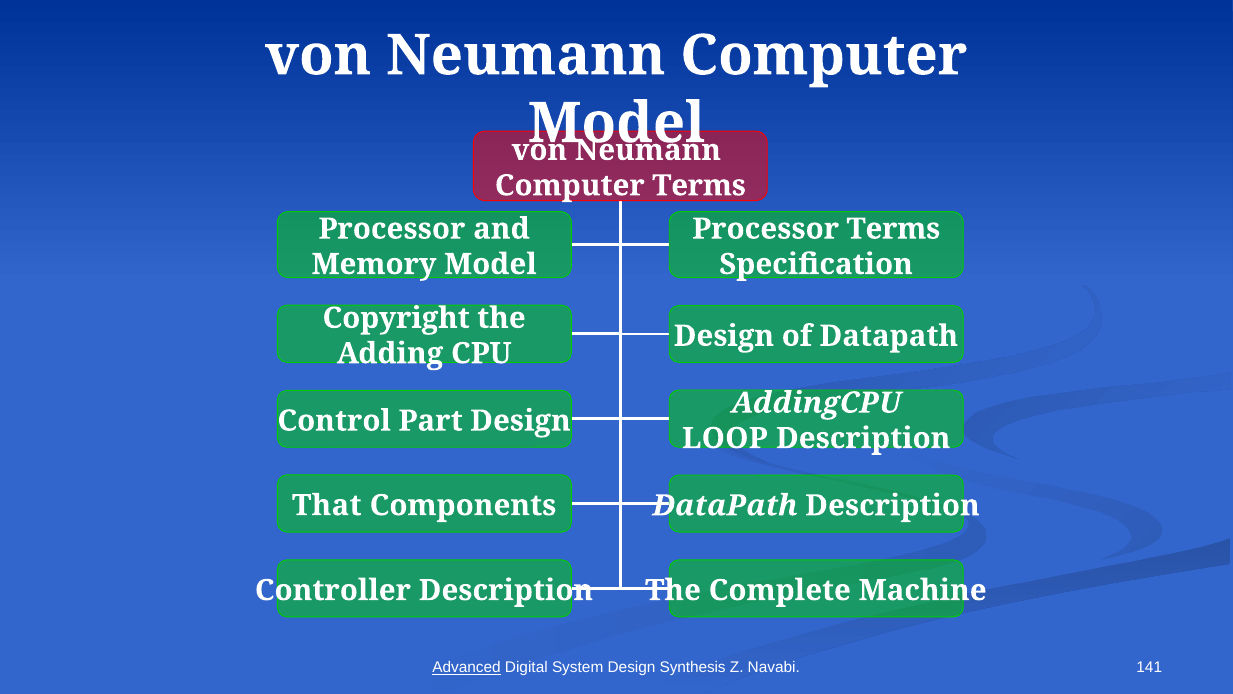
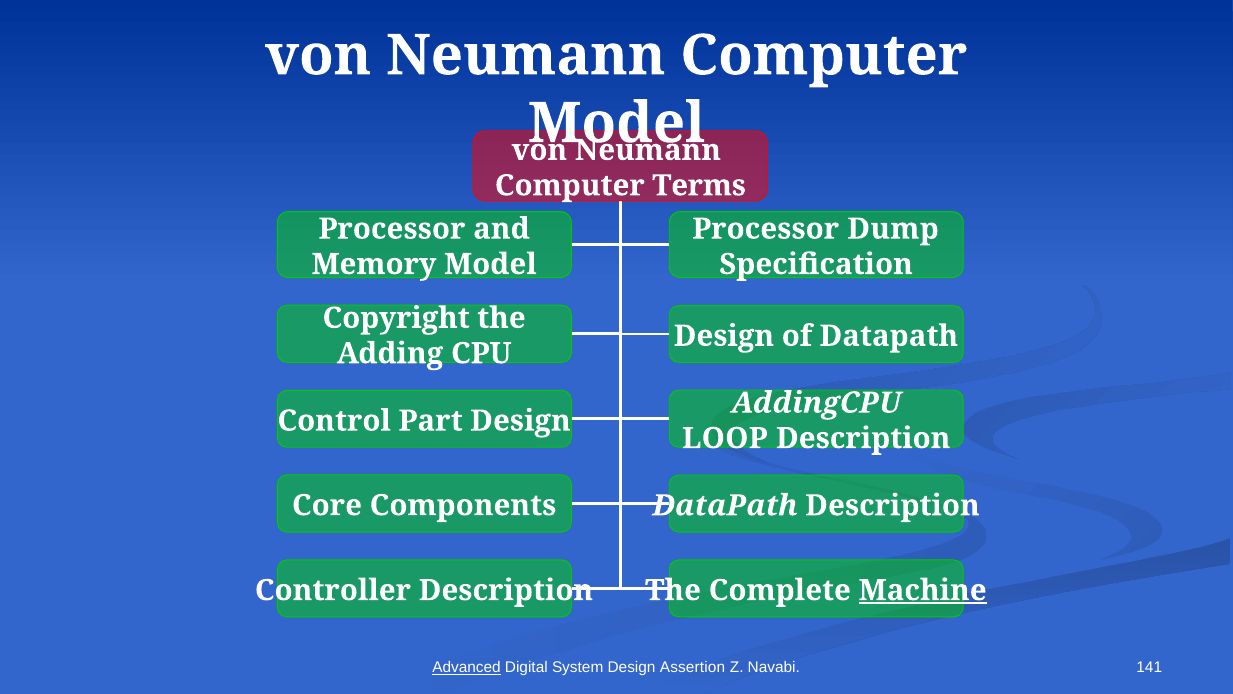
Processor Terms: Terms -> Dump
That: That -> Core
Machine underline: none -> present
Synthesis: Synthesis -> Assertion
